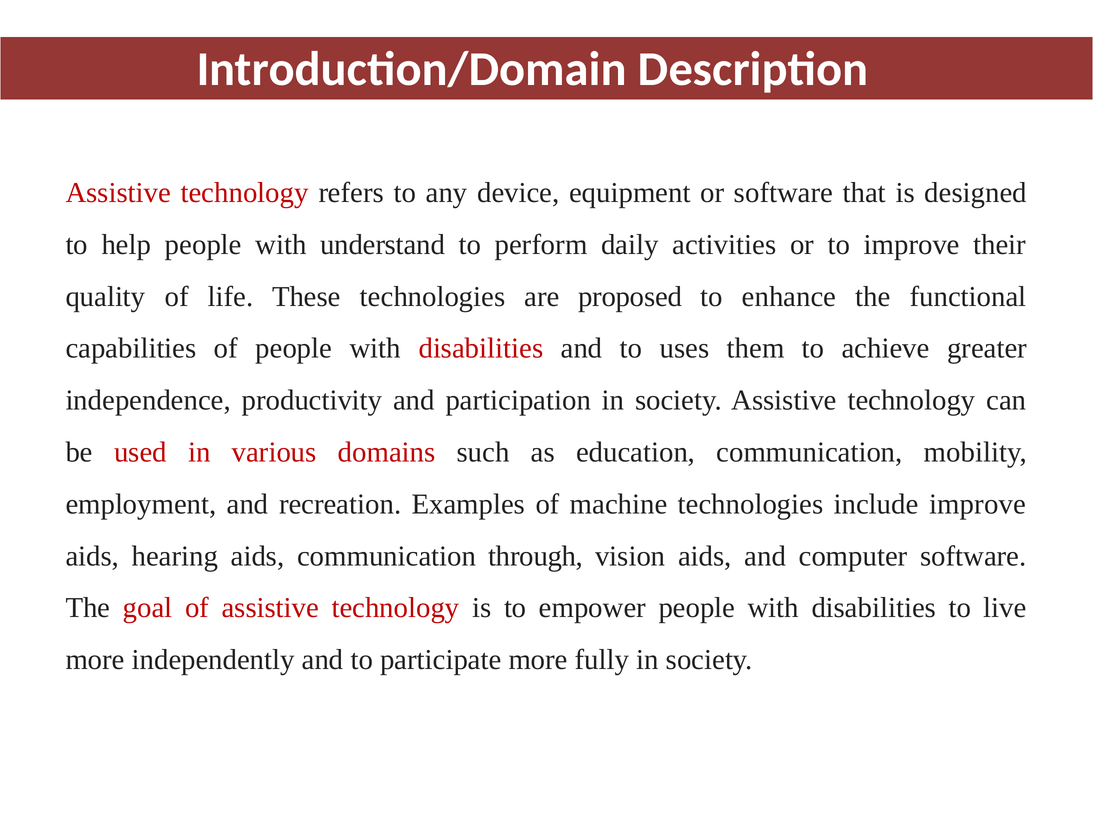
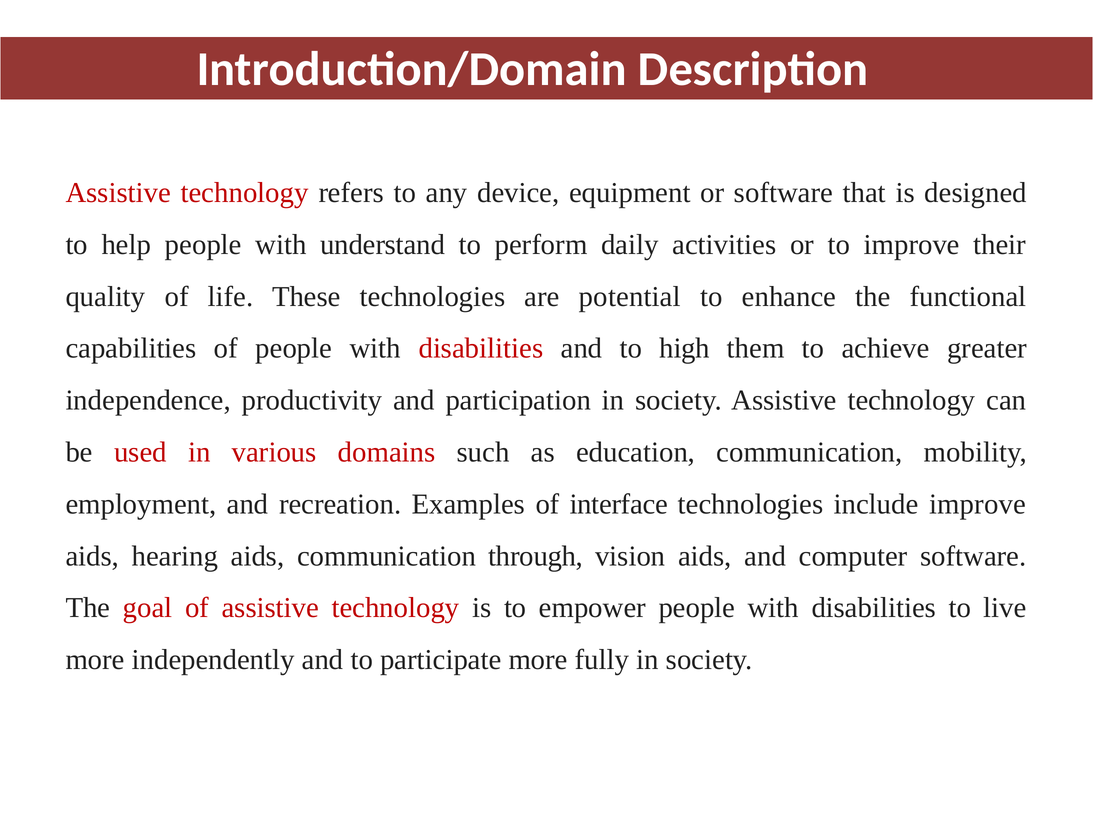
proposed: proposed -> potential
uses: uses -> high
machine: machine -> interface
